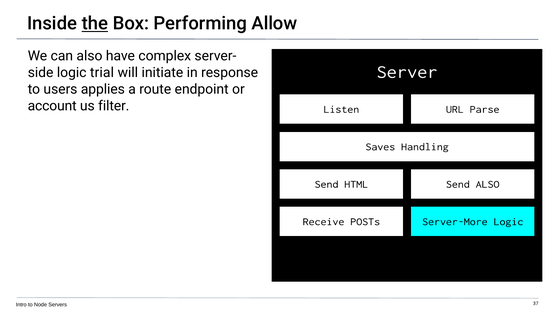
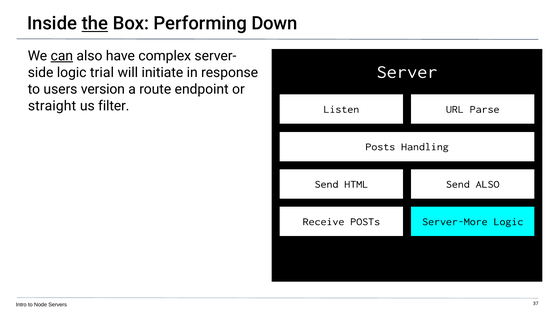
Allow: Allow -> Down
can underline: none -> present
applies: applies -> version
account: account -> straight
Saves at (380, 147): Saves -> Posts
